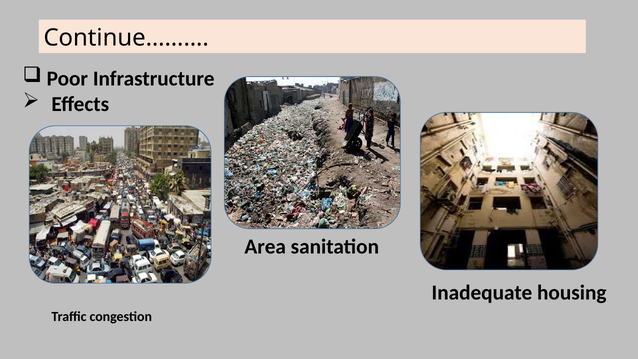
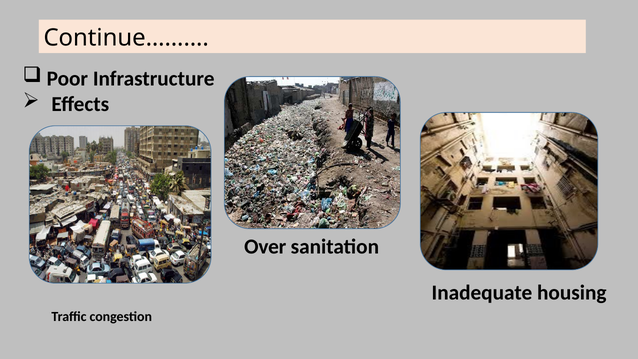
Area: Area -> Over
